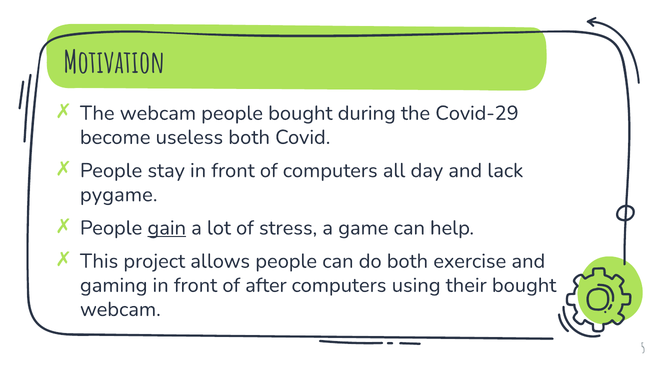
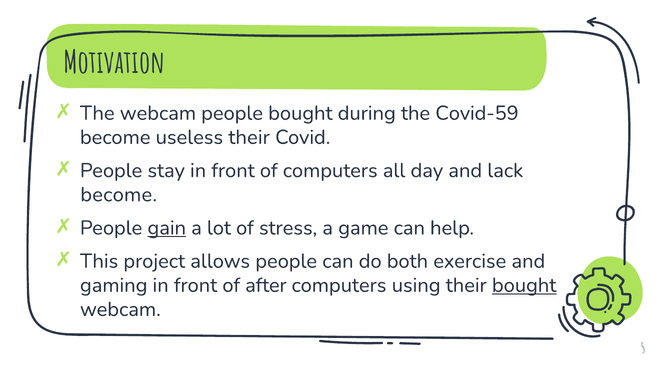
Covid-29: Covid-29 -> Covid-59
useless both: both -> their
pygame at (119, 195): pygame -> become
bought at (524, 286) underline: none -> present
